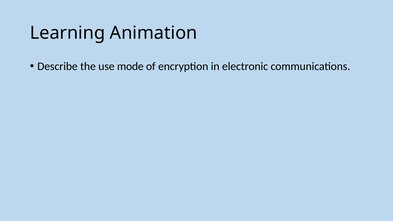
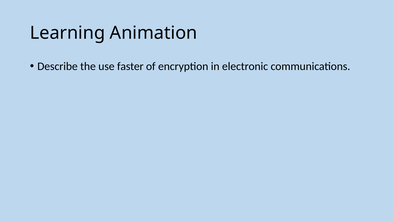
mode: mode -> faster
